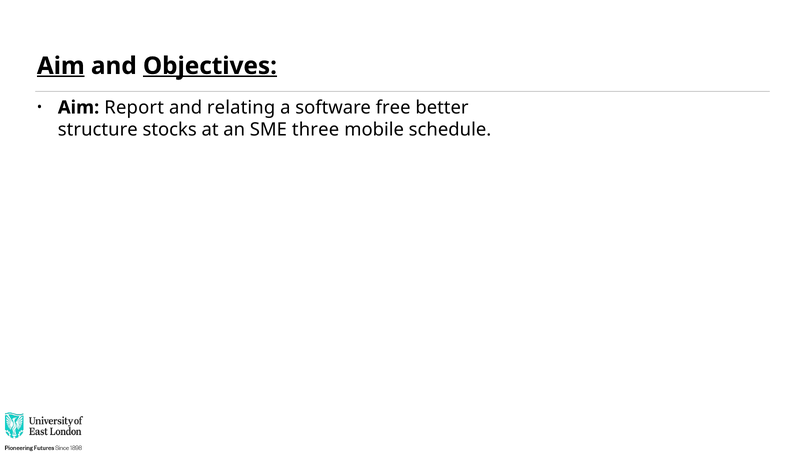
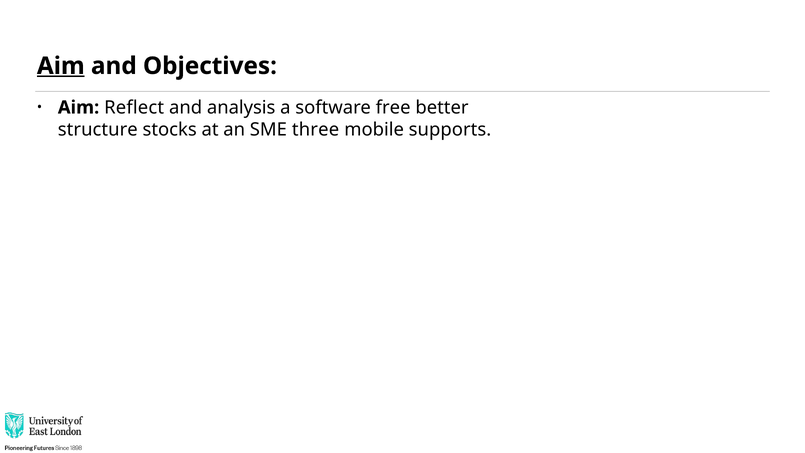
Objectives underline: present -> none
Report: Report -> Reflect
relating: relating -> analysis
schedule: schedule -> supports
